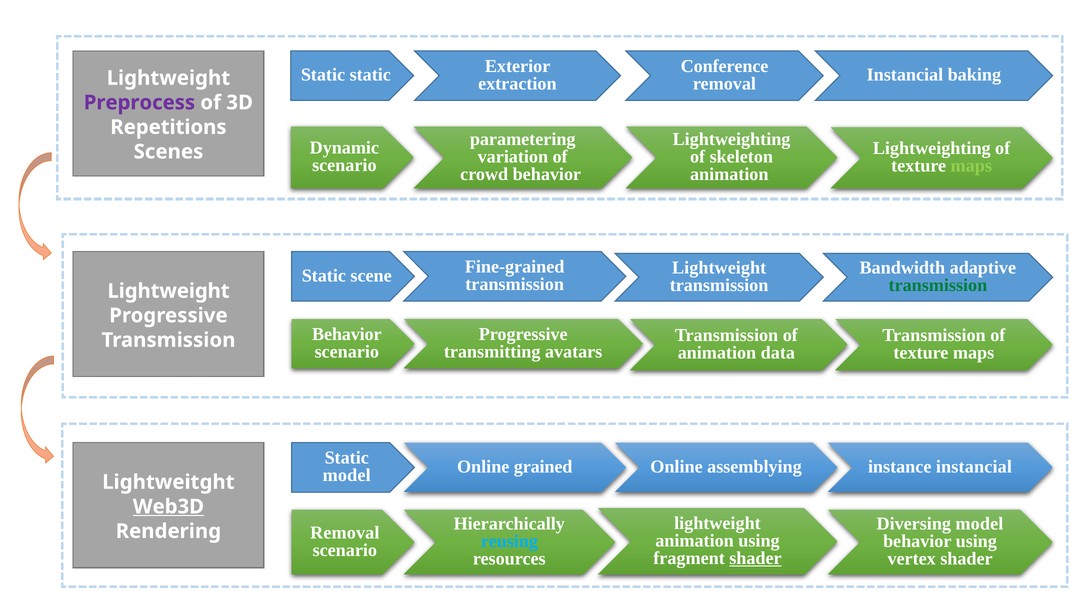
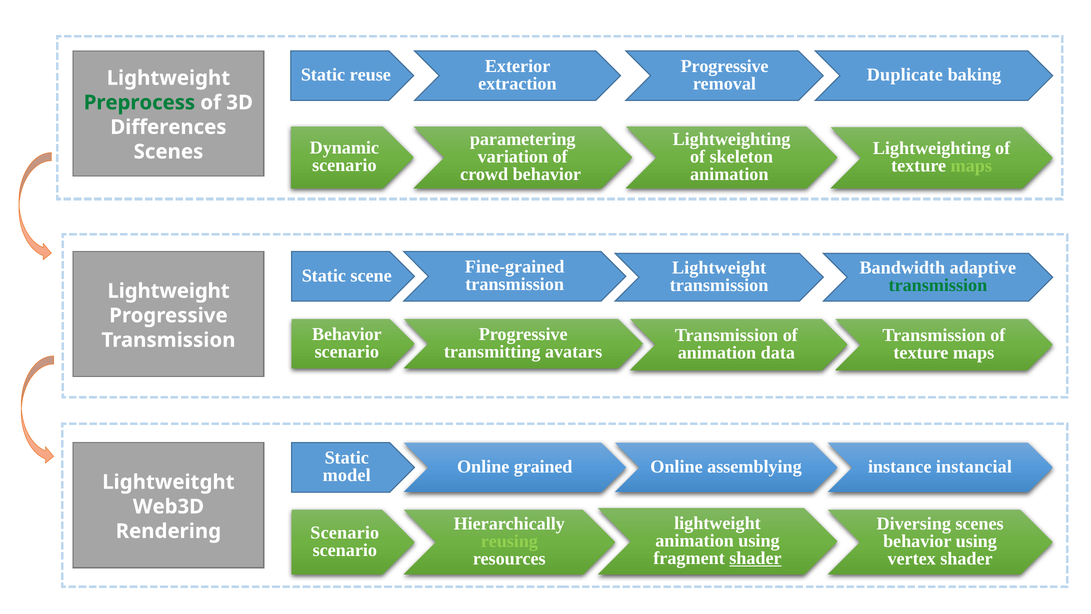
Conference at (725, 66): Conference -> Progressive
static at (370, 75): static -> reuse
removal Instancial: Instancial -> Duplicate
Preprocess colour: purple -> green
Repetitions: Repetitions -> Differences
Web3D underline: present -> none
Diversing model: model -> scenes
Removal at (345, 532): Removal -> Scenario
reusing colour: light blue -> light green
